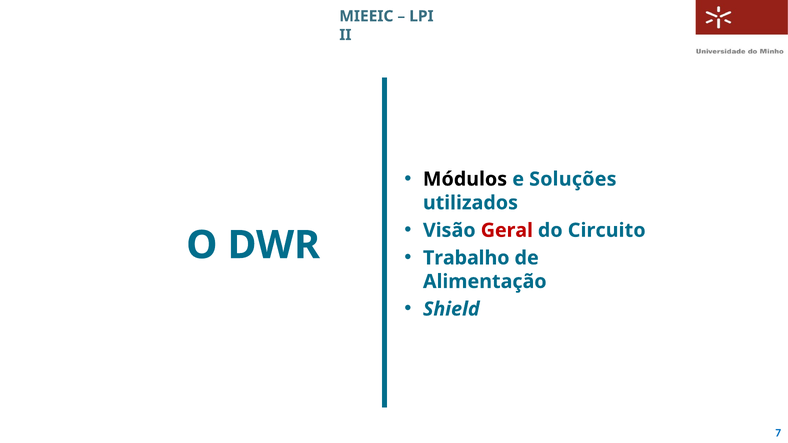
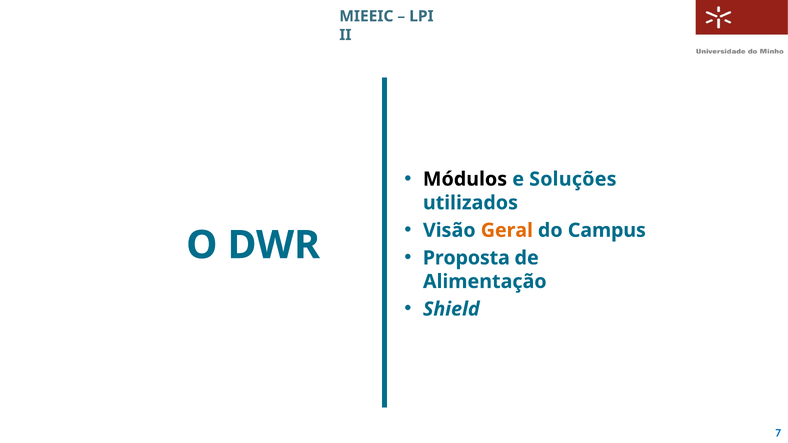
Geral colour: red -> orange
Circuito: Circuito -> Campus
Trabalho: Trabalho -> Proposta
